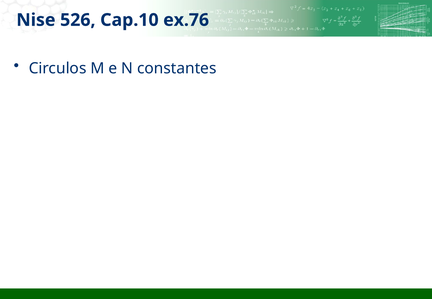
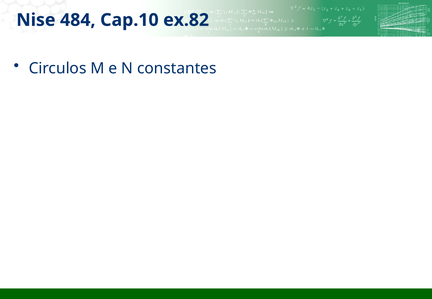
526: 526 -> 484
ex.76: ex.76 -> ex.82
